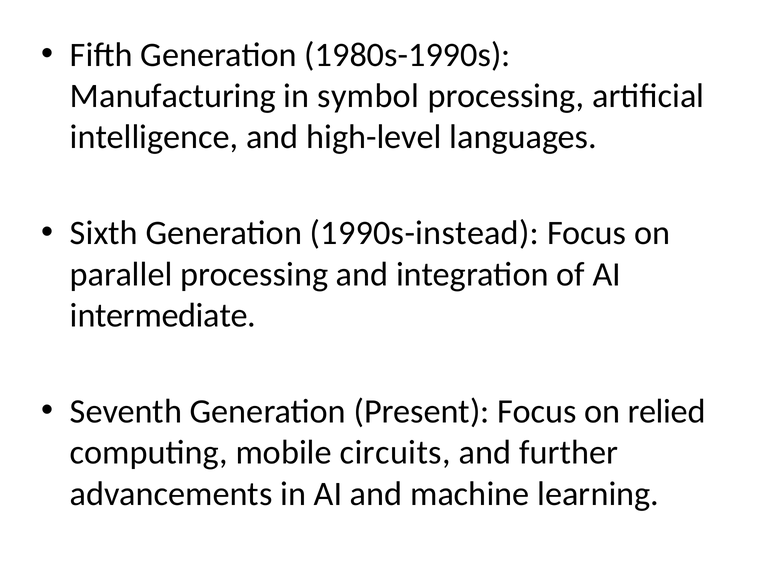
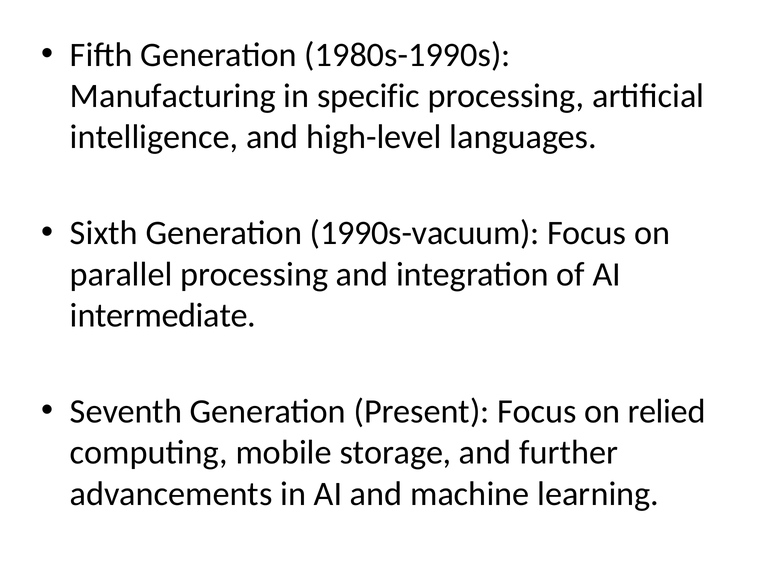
symbol: symbol -> specific
1990s-instead: 1990s-instead -> 1990s-vacuum
circuits: circuits -> storage
